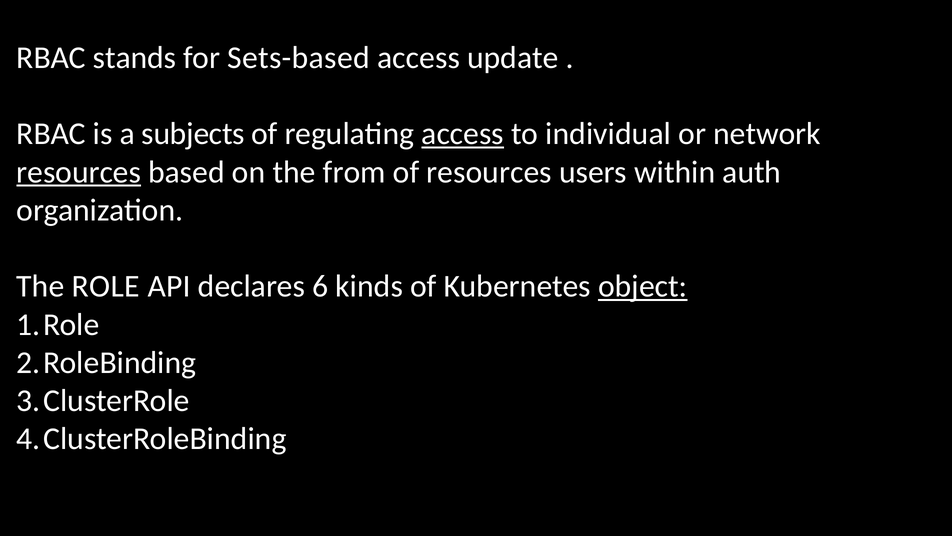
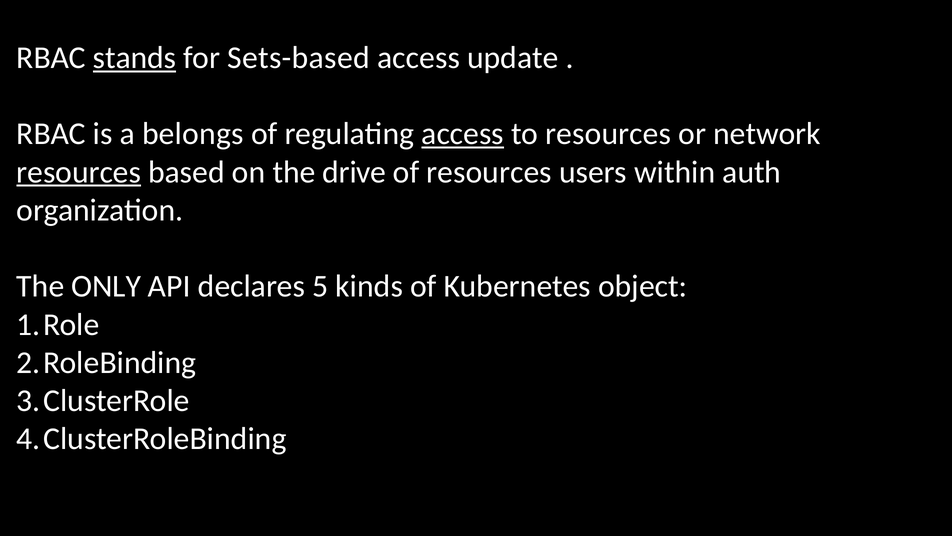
stands underline: none -> present
subjects: subjects -> belongs
to individual: individual -> resources
from: from -> drive
ROLE: ROLE -> ONLY
6: 6 -> 5
object underline: present -> none
